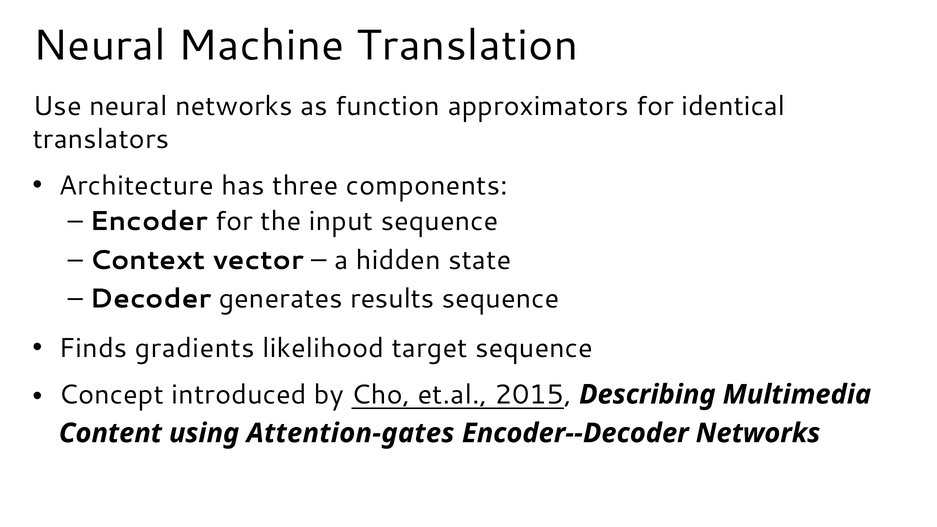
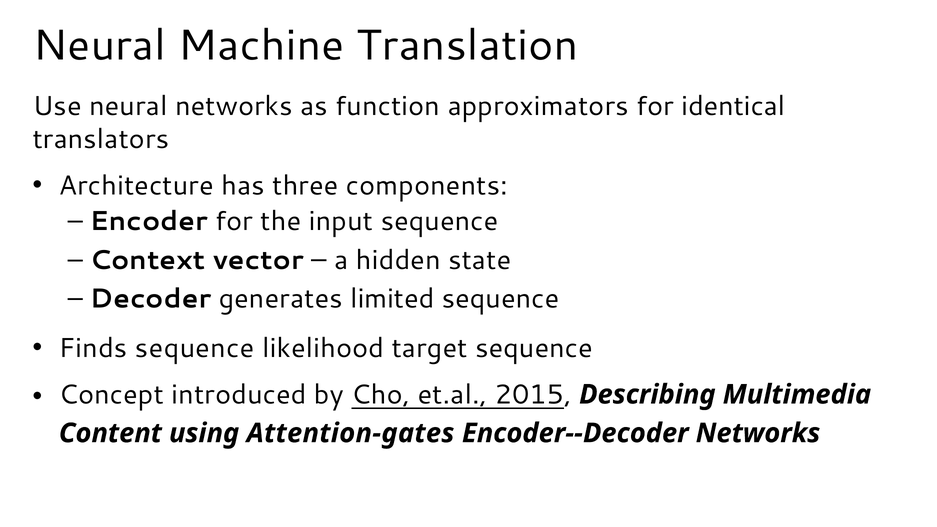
results: results -> limited
Finds gradients: gradients -> sequence
